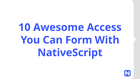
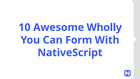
Access: Access -> Wholly
